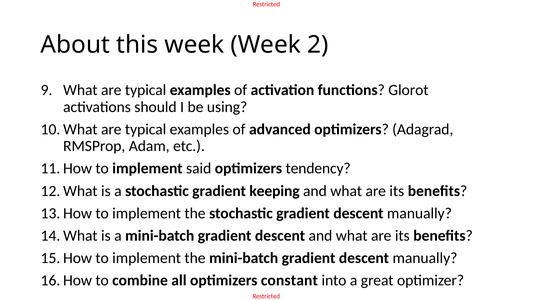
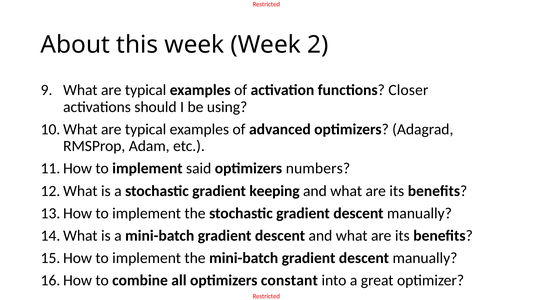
Glorot: Glorot -> Closer
tendency: tendency -> numbers
